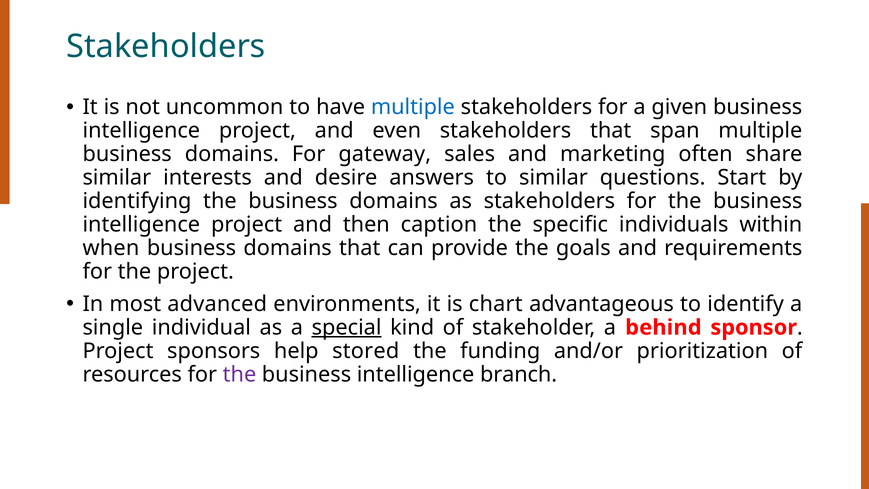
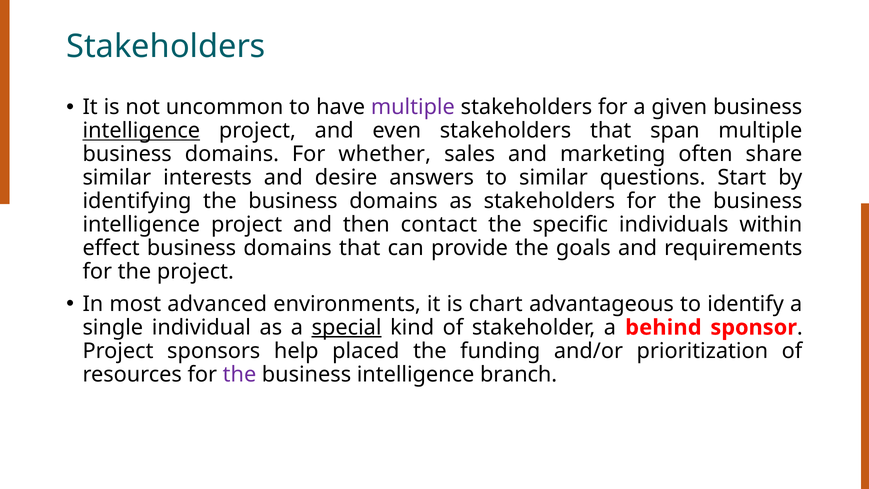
multiple at (413, 107) colour: blue -> purple
intelligence at (141, 131) underline: none -> present
gateway: gateway -> whether
caption: caption -> contact
when: when -> effect
stored: stored -> placed
